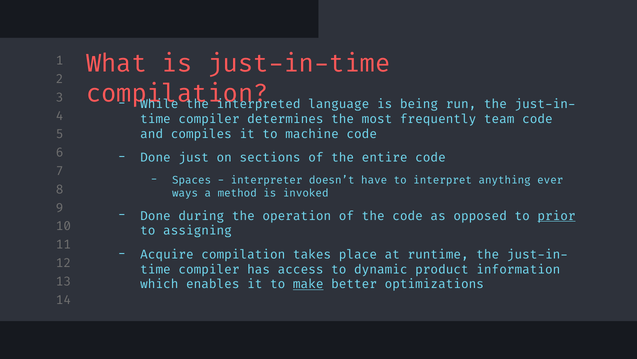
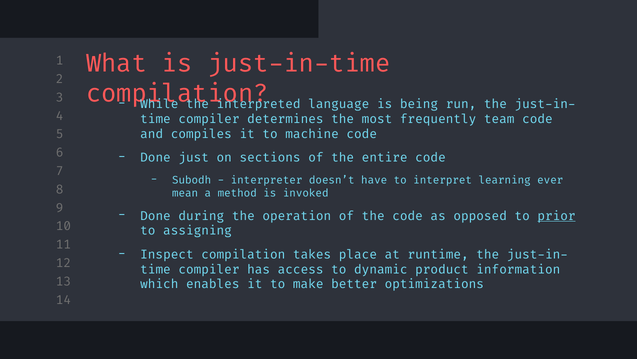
Spaces: Spaces -> Subodh
anything: anything -> learning
ways: ways -> mean
Acquire: Acquire -> Inspect
make underline: present -> none
